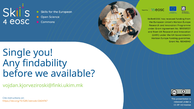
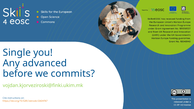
findability: findability -> advanced
available: available -> commits
